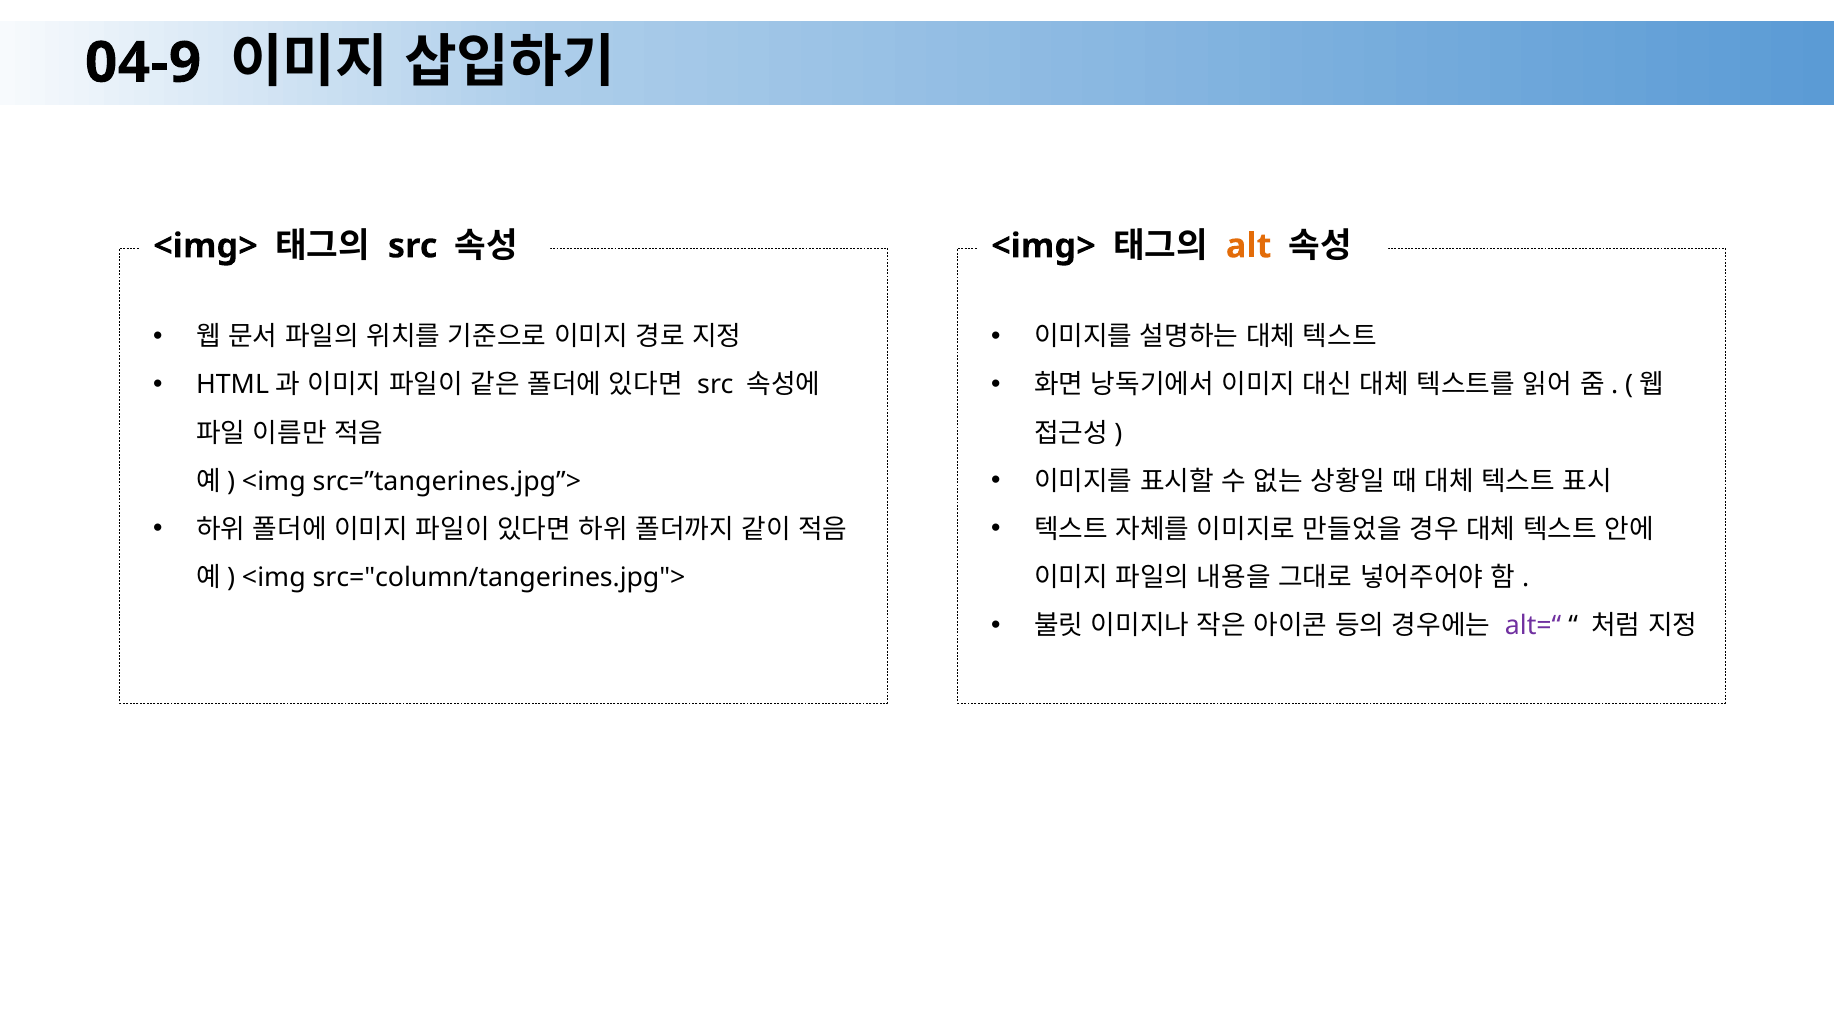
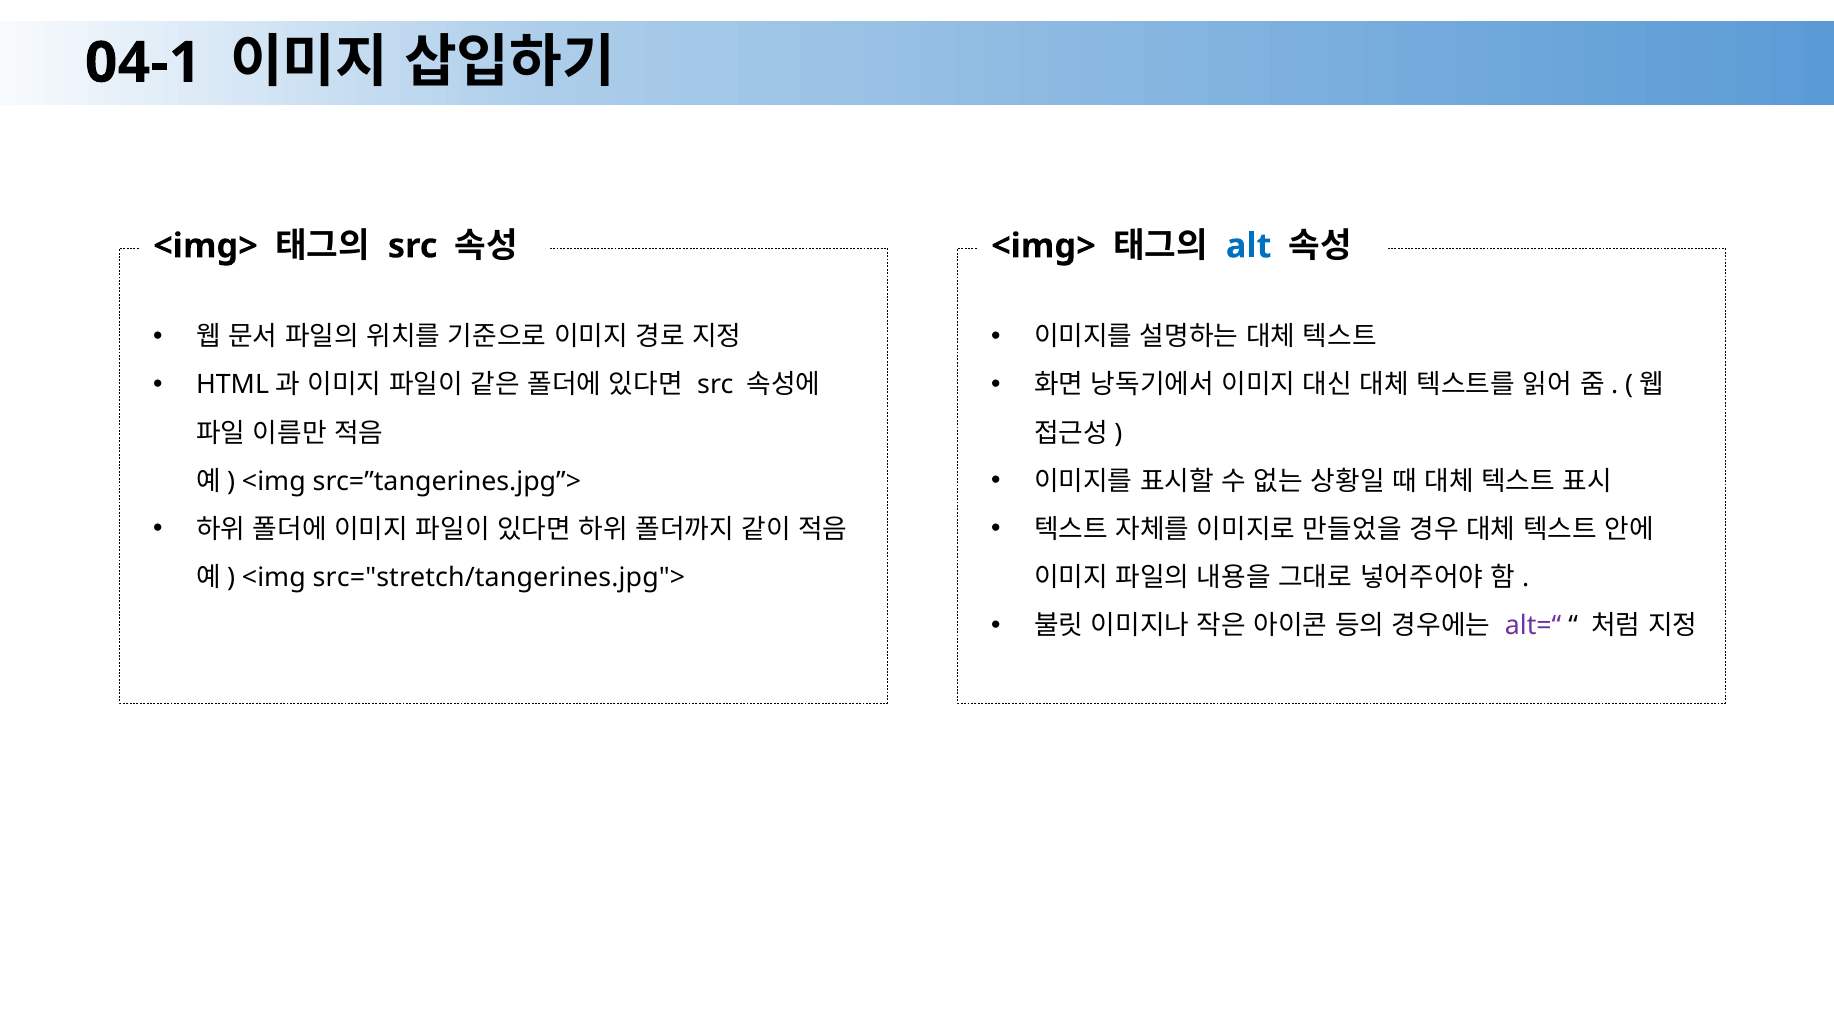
04-9: 04-9 -> 04-1
alt colour: orange -> blue
src="column/tangerines.jpg">: src="column/tangerines.jpg"> -> src="stretch/tangerines.jpg">
